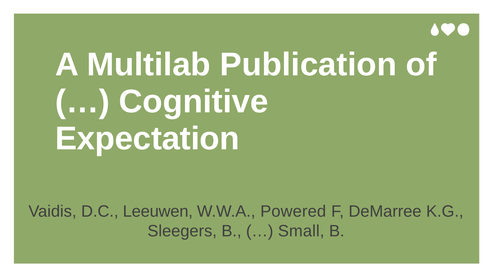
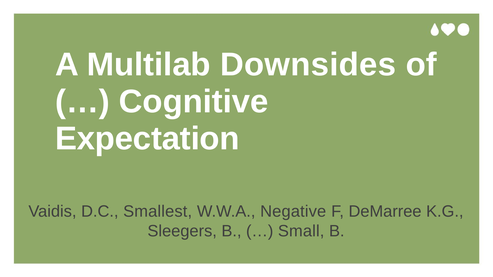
Publication: Publication -> Downsides
Leeuwen: Leeuwen -> Smallest
Powered: Powered -> Negative
